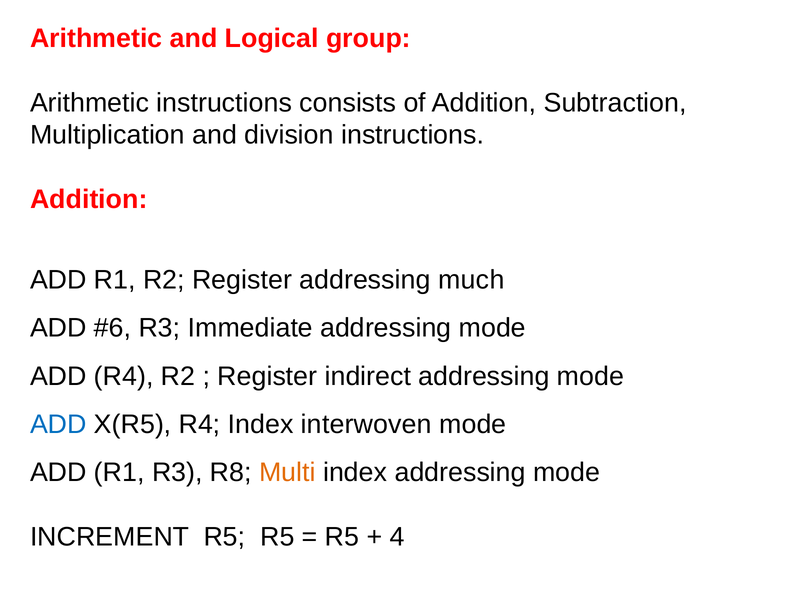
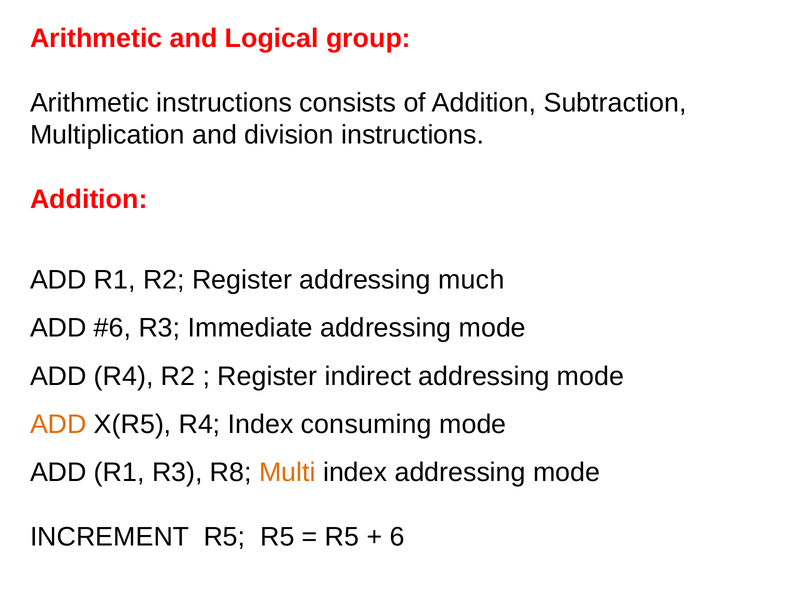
ADD at (58, 424) colour: blue -> orange
interwoven: interwoven -> consuming
4: 4 -> 6
